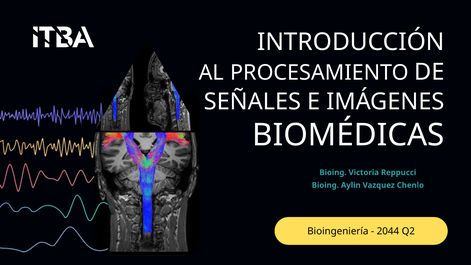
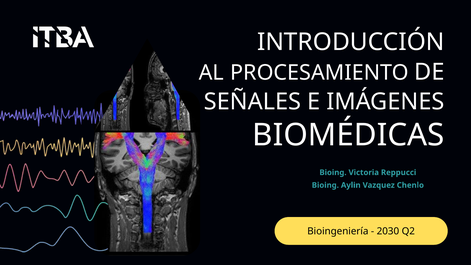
2044: 2044 -> 2030
